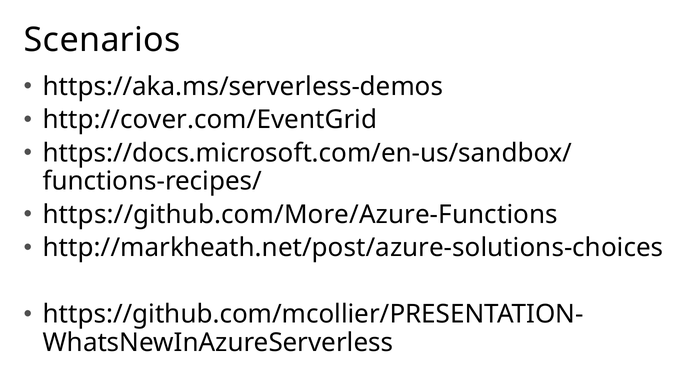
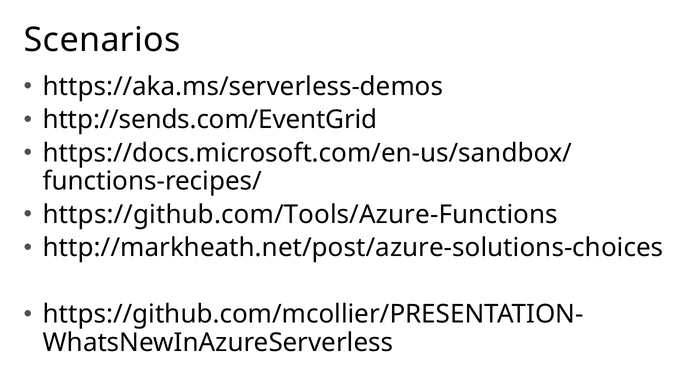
http://cover.com/EventGrid: http://cover.com/EventGrid -> http://sends.com/EventGrid
https://github.com/More/Azure-Functions: https://github.com/More/Azure-Functions -> https://github.com/Tools/Azure-Functions
